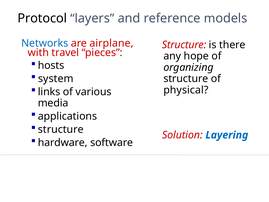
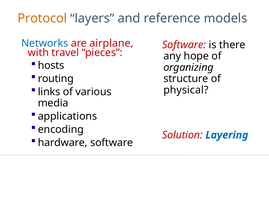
Protocol colour: black -> orange
Structure at (184, 45): Structure -> Software
system: system -> routing
structure at (61, 129): structure -> encoding
